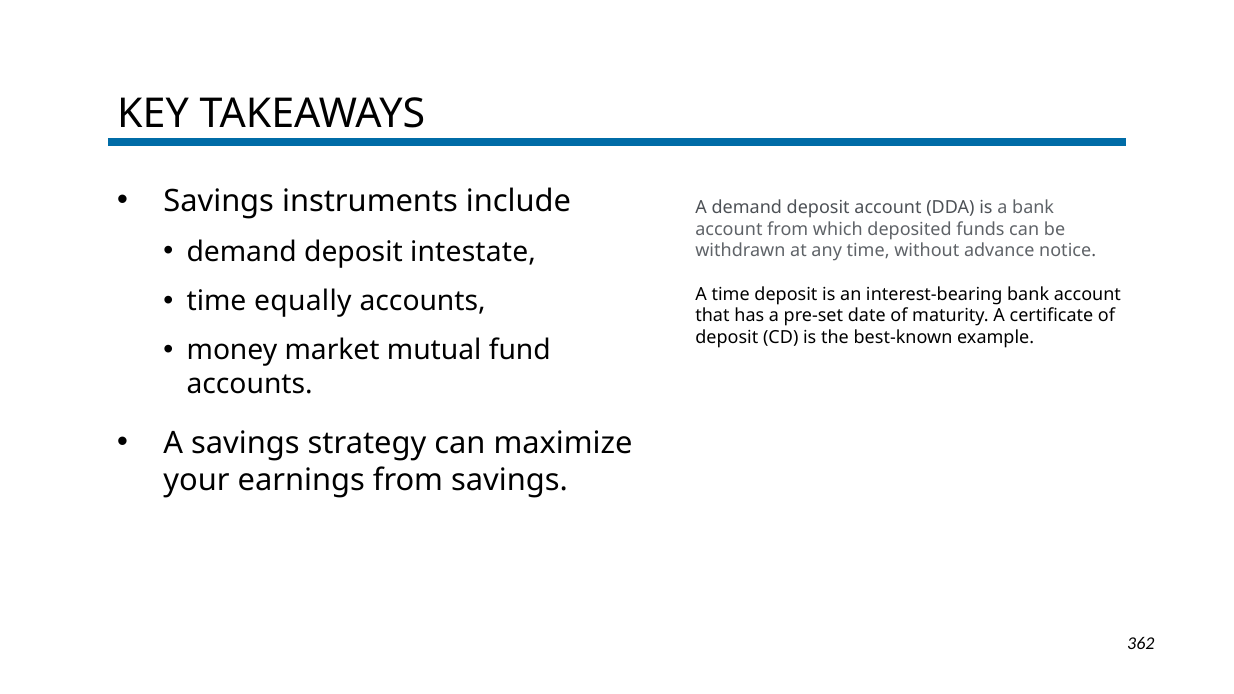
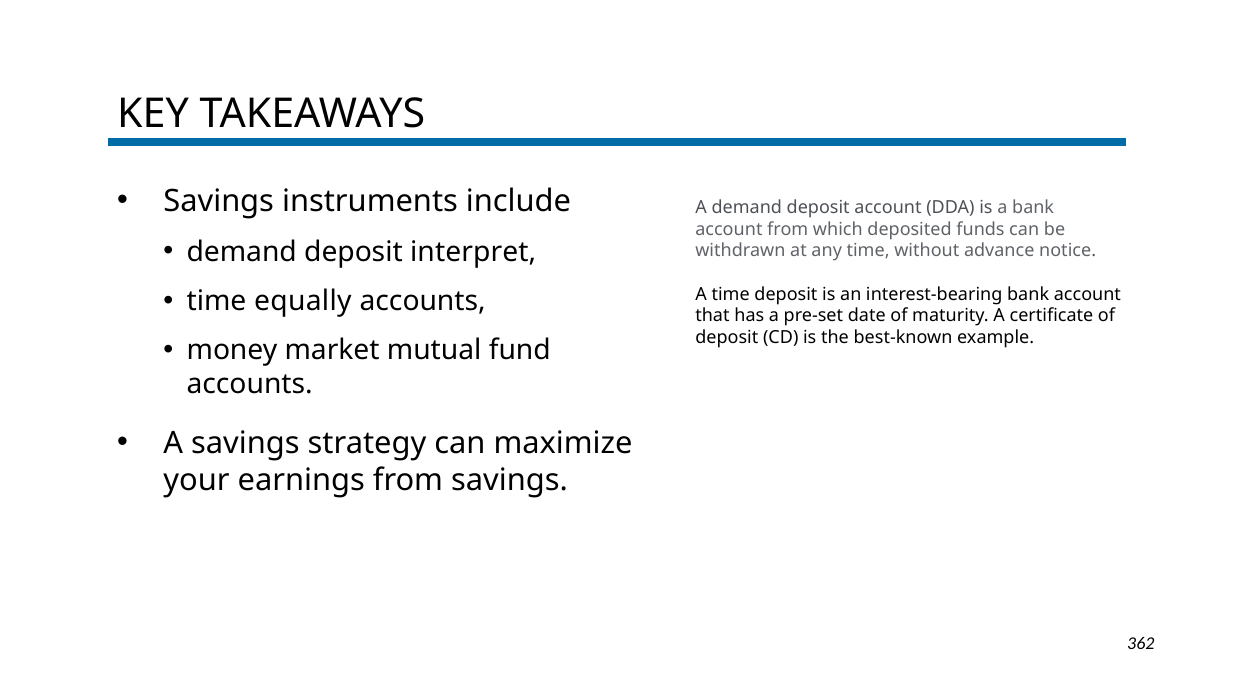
intestate: intestate -> interpret
